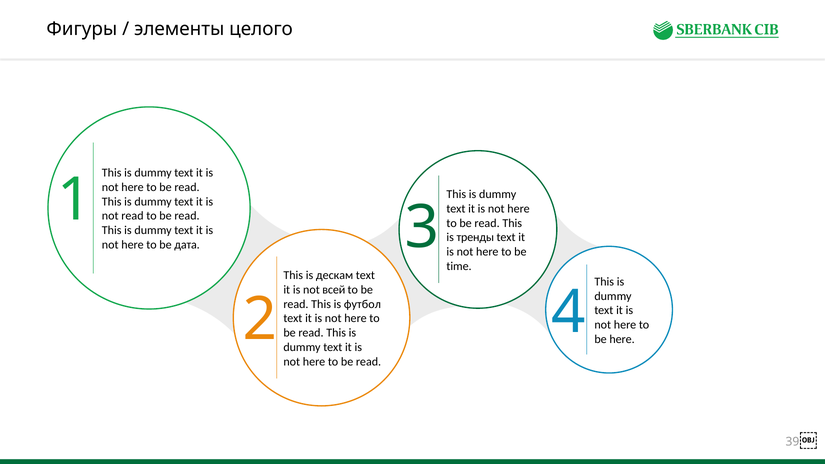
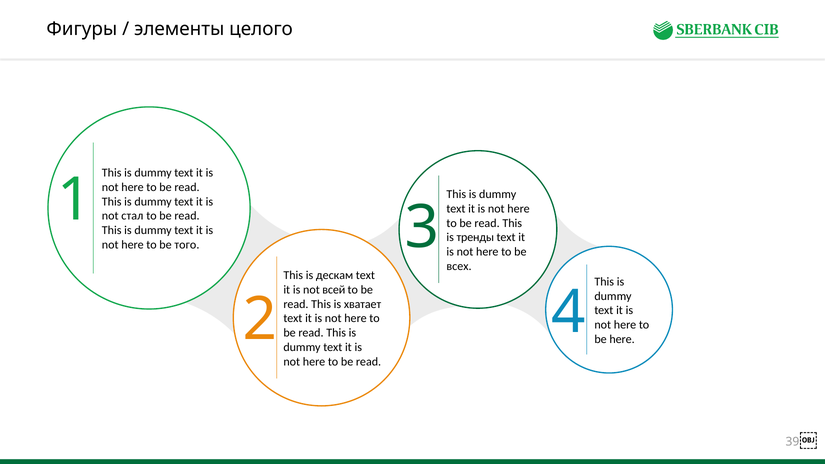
not read: read -> стал
дата: дата -> того
time: time -> всех
футбол: футбол -> хватает
